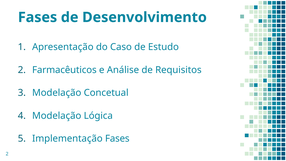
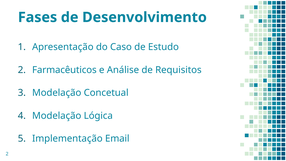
Implementação Fases: Fases -> Email
